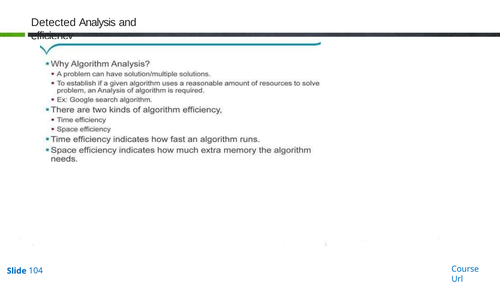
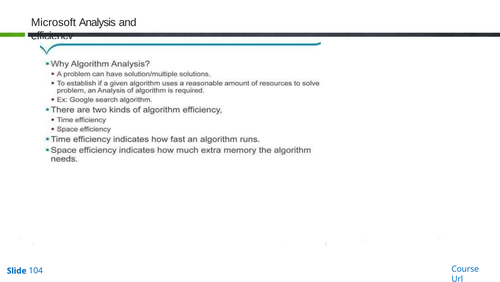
Detected: Detected -> Microsoft
